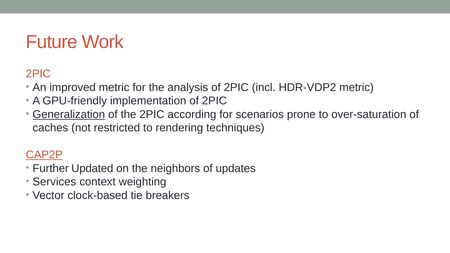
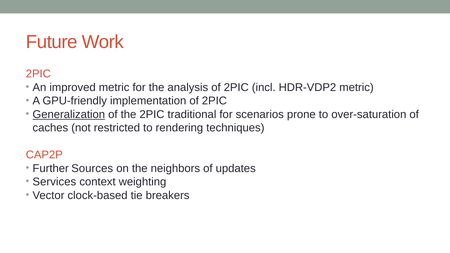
according: according -> traditional
CAP2P underline: present -> none
Updated: Updated -> Sources
